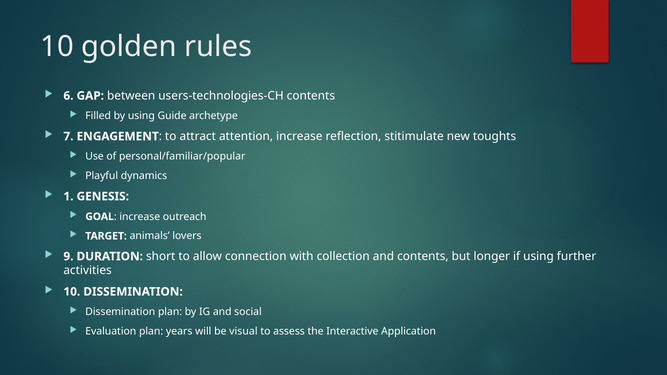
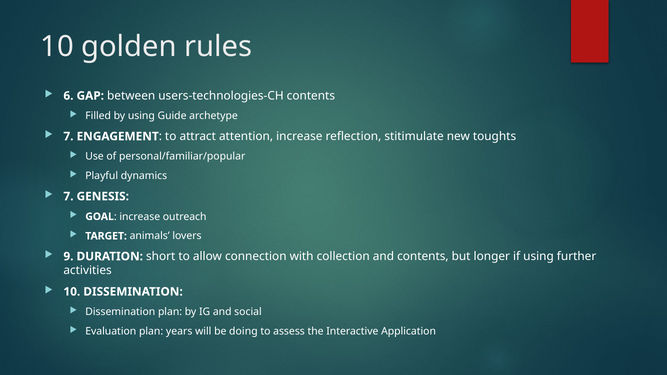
1 at (68, 196): 1 -> 7
visual: visual -> doing
